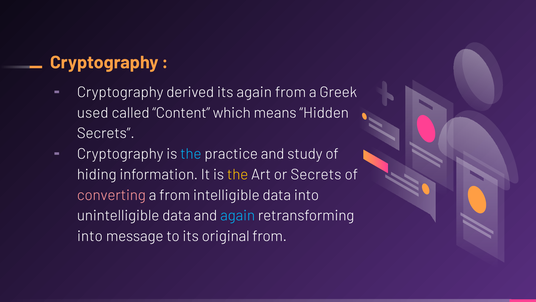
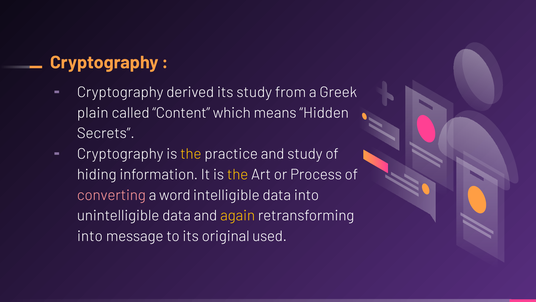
its again: again -> study
used: used -> plain
the at (191, 154) colour: light blue -> yellow
or Secrets: Secrets -> Process
a from: from -> word
again at (238, 215) colour: light blue -> yellow
original from: from -> used
